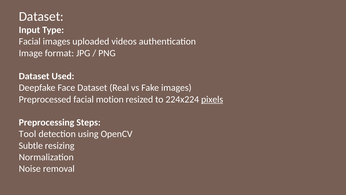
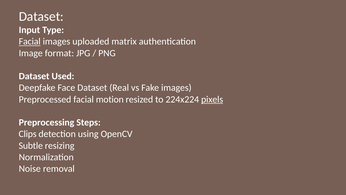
Facial at (30, 41) underline: none -> present
videos: videos -> matrix
Tool: Tool -> Clips
